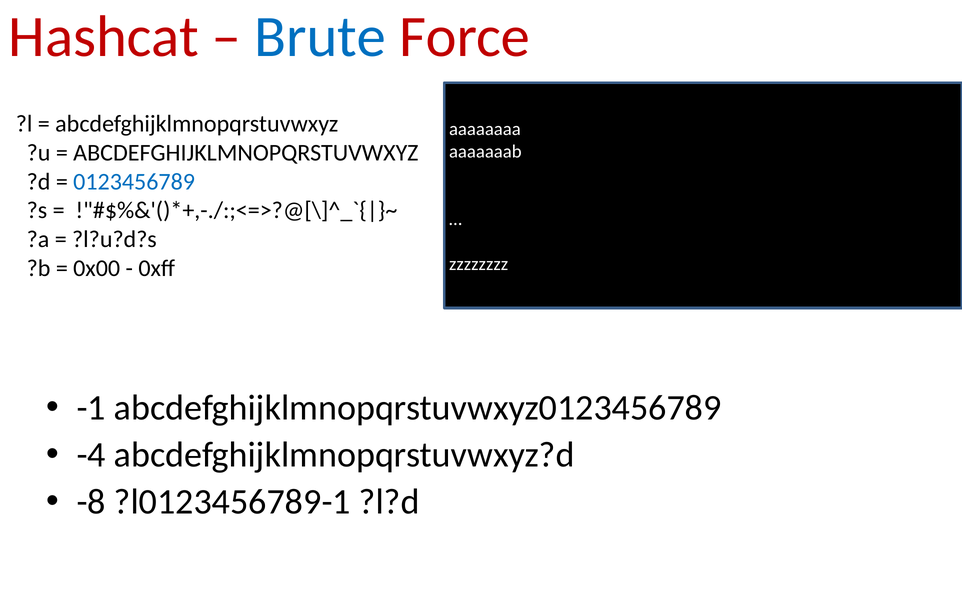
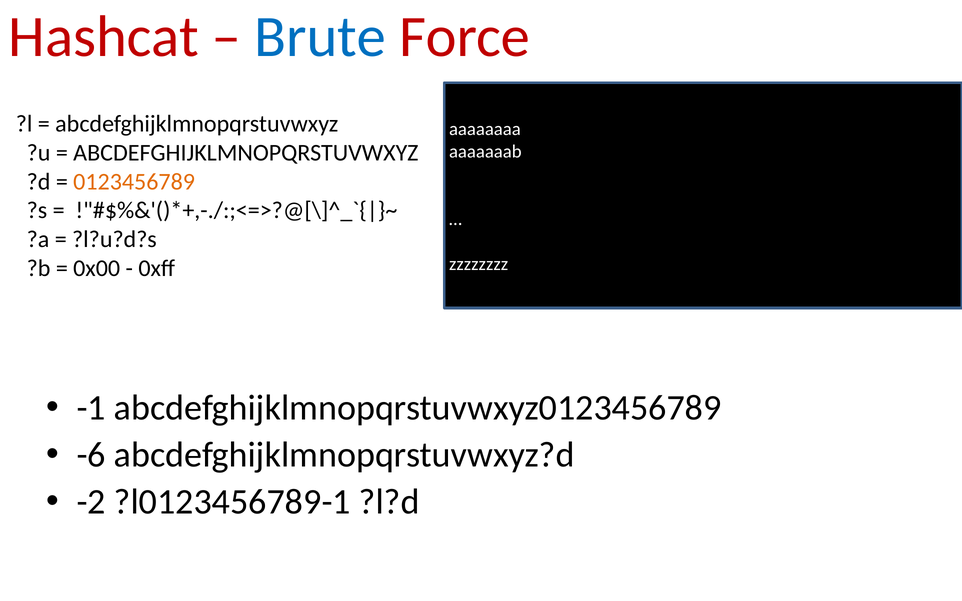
0123456789 colour: blue -> orange
-4: -4 -> -6
-8: -8 -> -2
